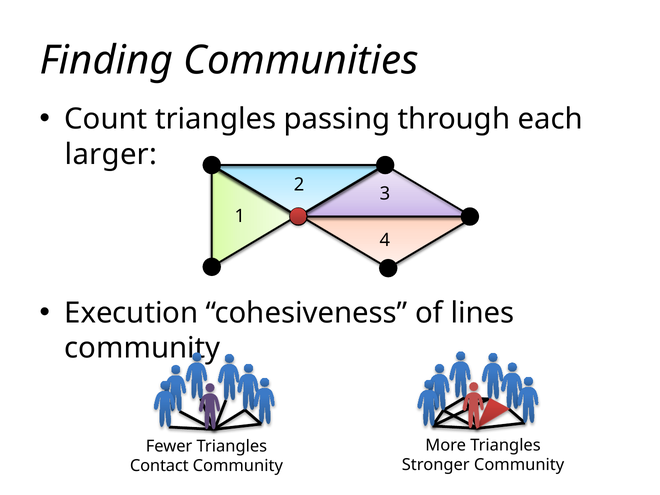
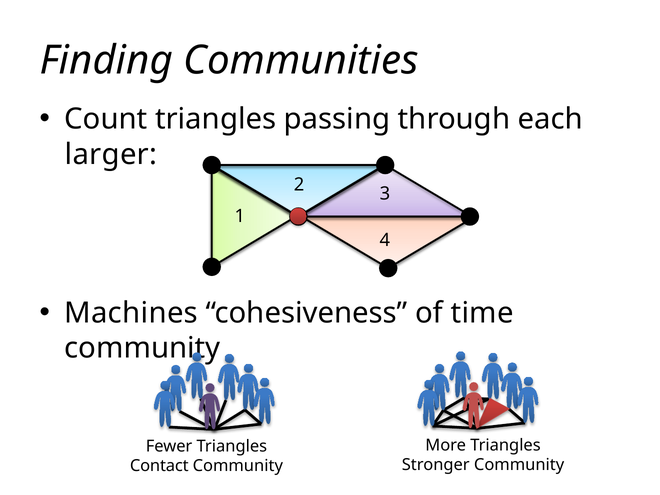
Execution: Execution -> Machines
lines: lines -> time
